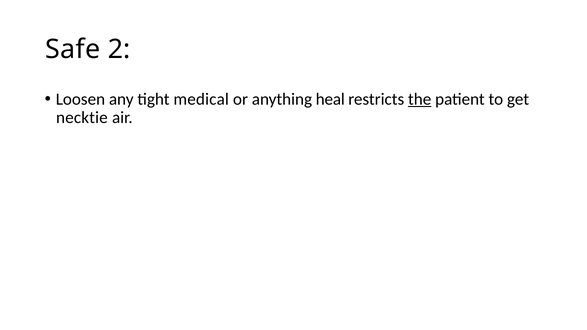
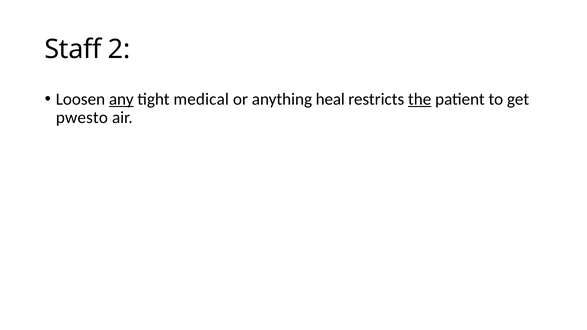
Safe: Safe -> Staff
any underline: none -> present
necktie: necktie -> pwesto
